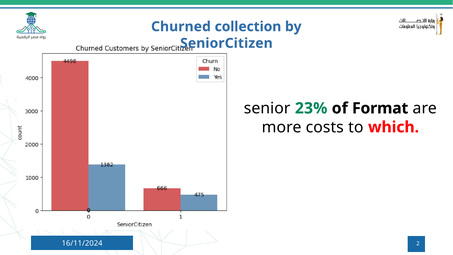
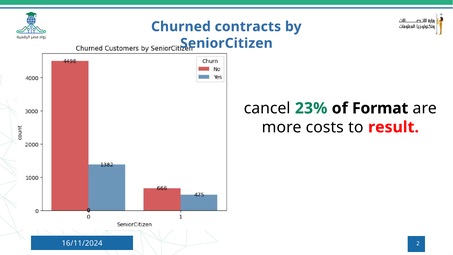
collection: collection -> contracts
senior: senior -> cancel
which: which -> result
